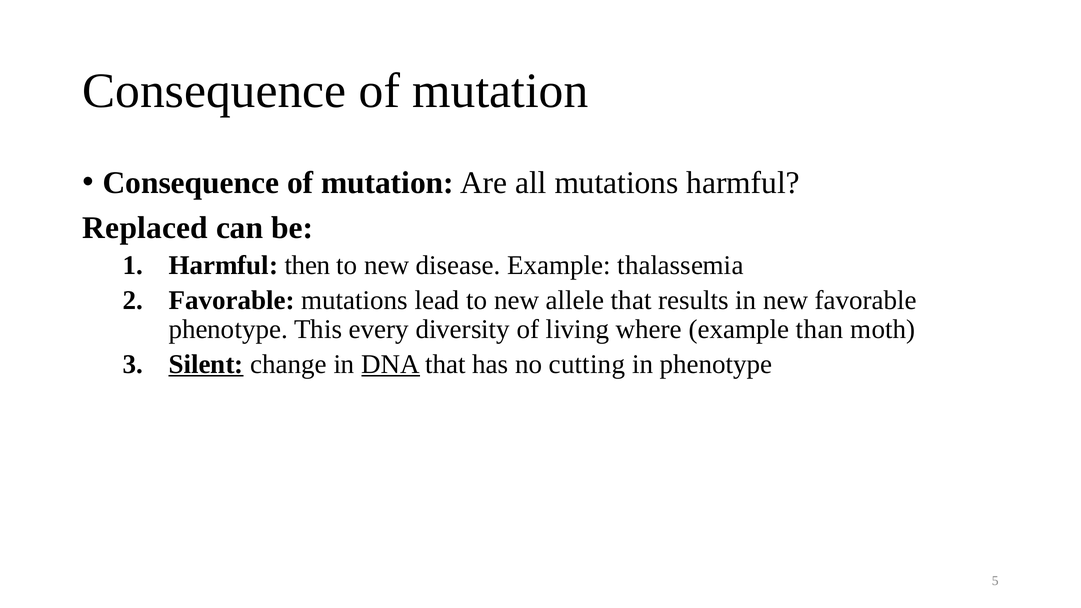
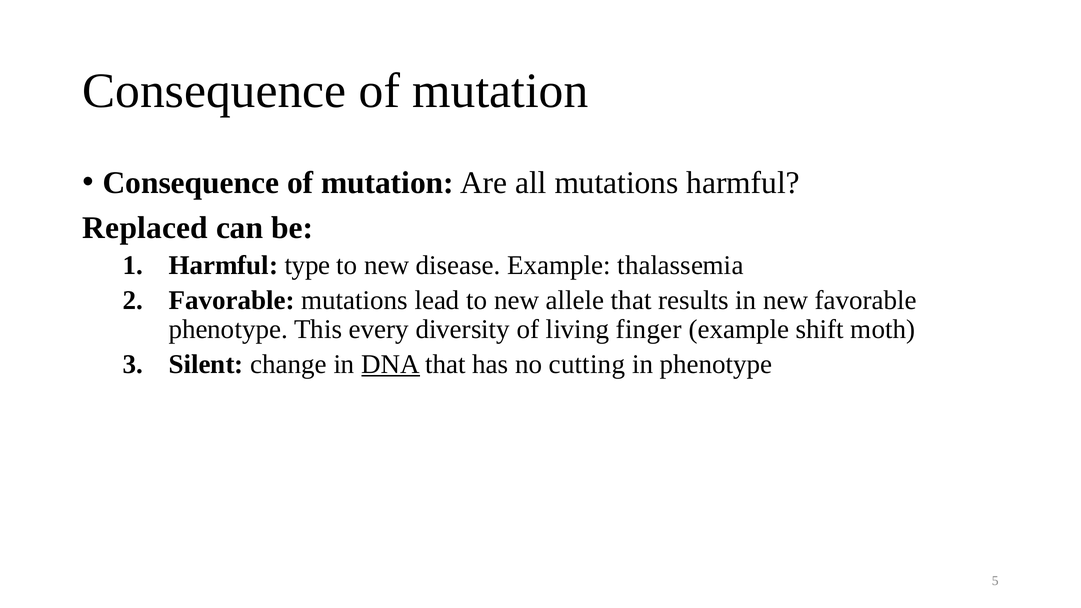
then: then -> type
where: where -> finger
than: than -> shift
Silent underline: present -> none
